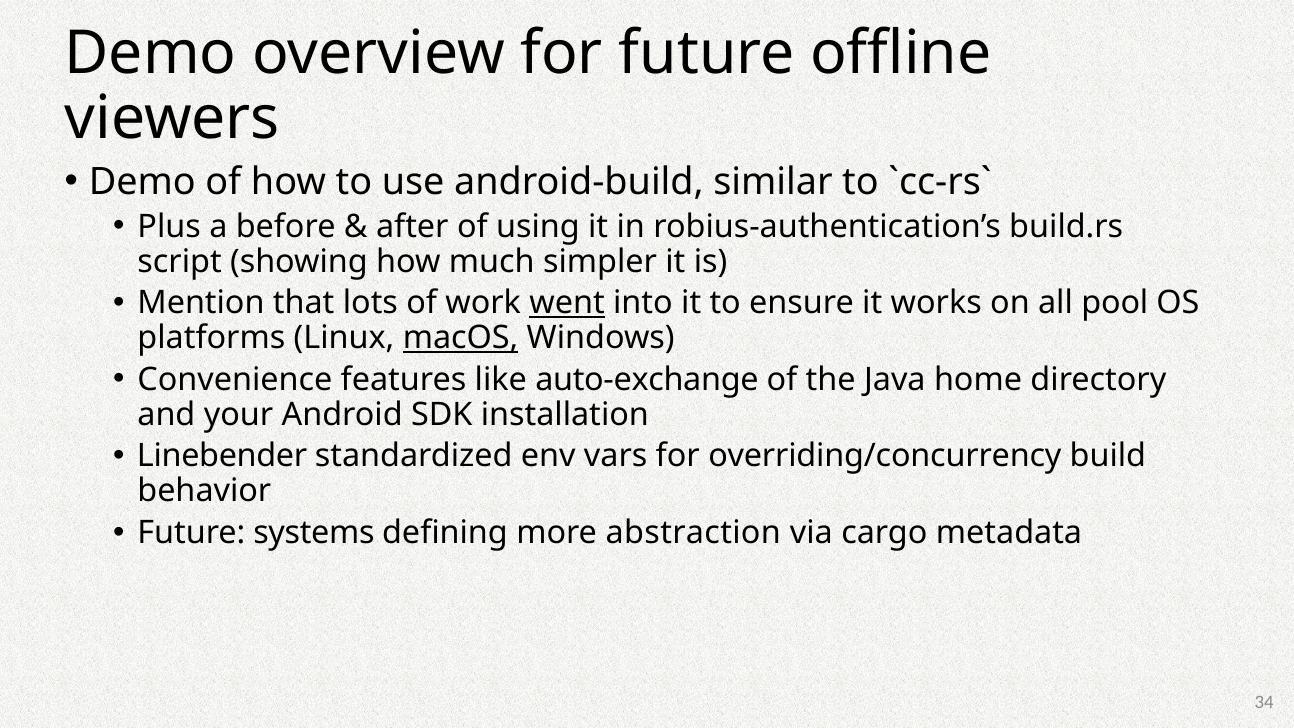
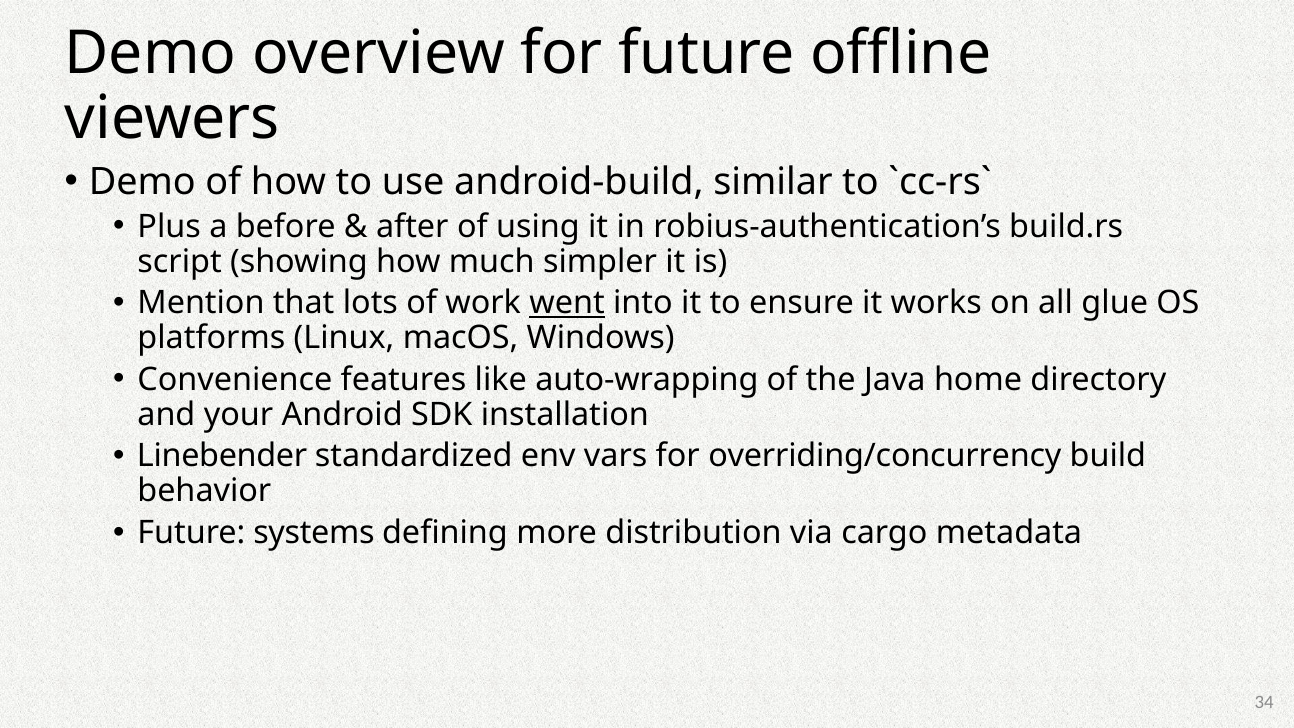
pool: pool -> glue
macOS underline: present -> none
auto-exchange: auto-exchange -> auto-wrapping
abstraction: abstraction -> distribution
